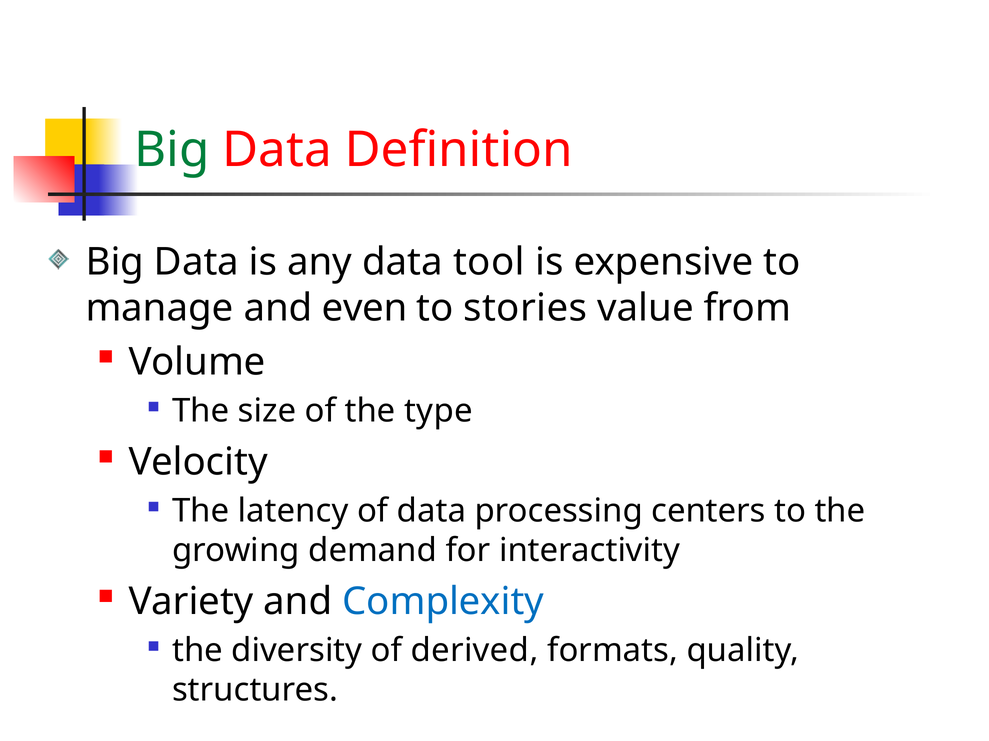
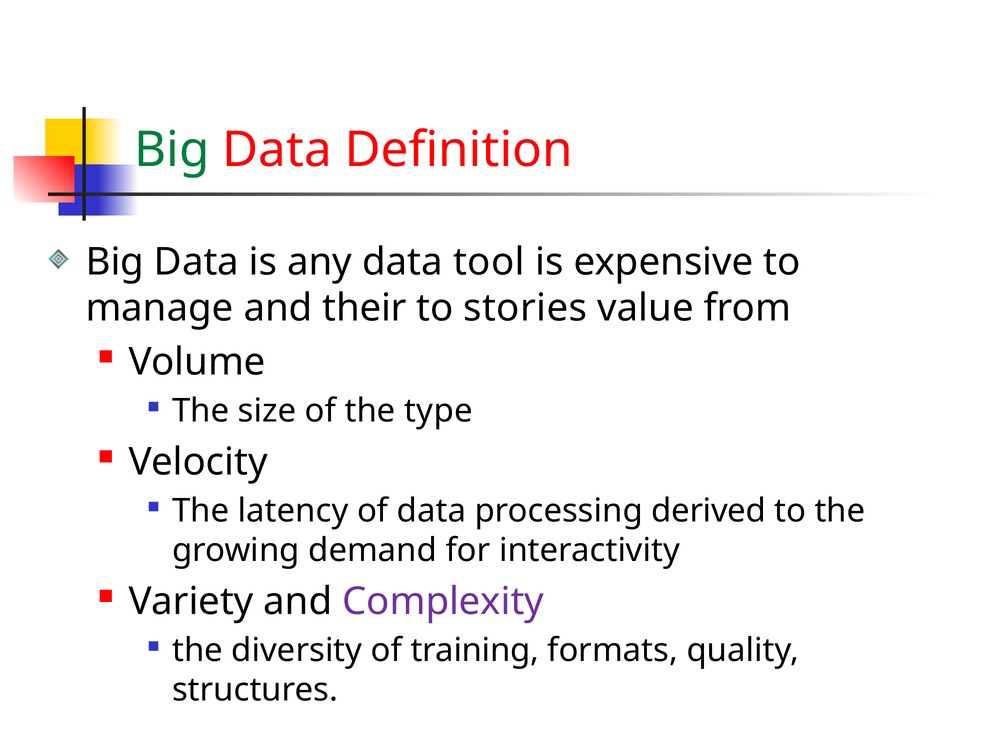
even: even -> their
centers: centers -> derived
Complexity colour: blue -> purple
derived: derived -> training
